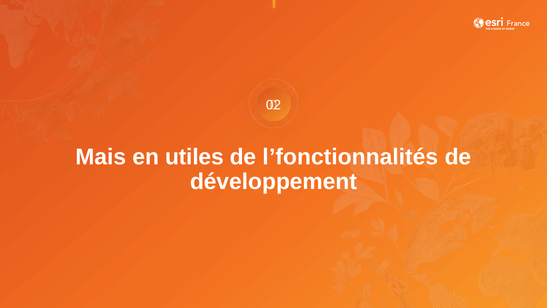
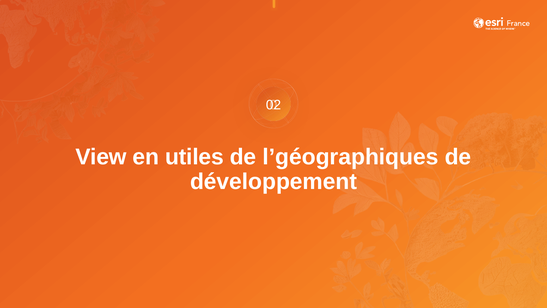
Mais: Mais -> View
l’fonctionnalités: l’fonctionnalités -> l’géographiques
